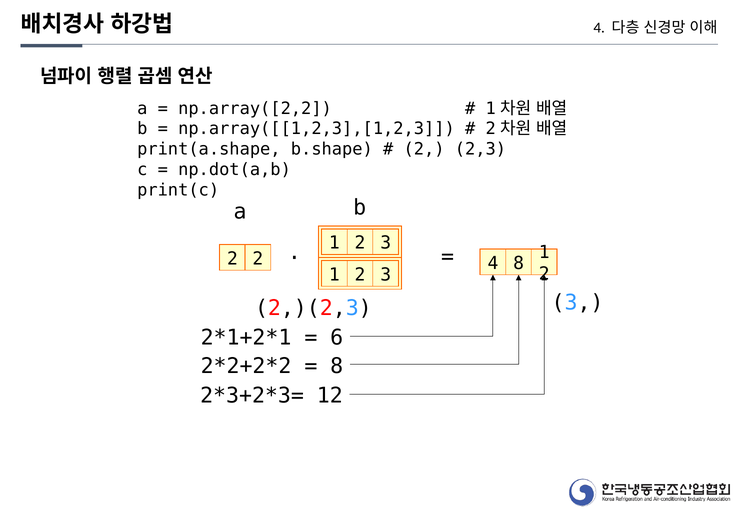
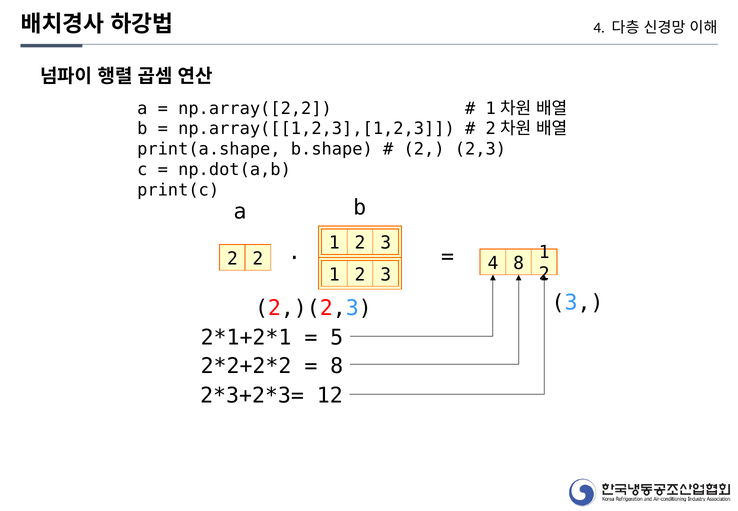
6: 6 -> 5
